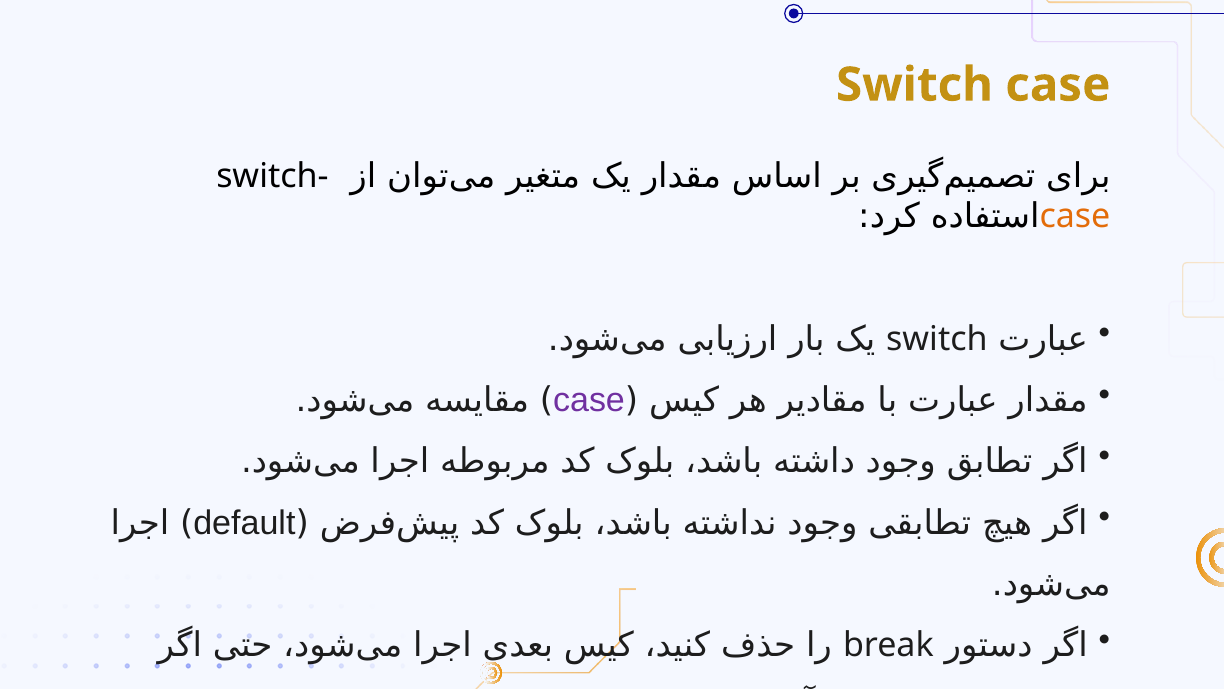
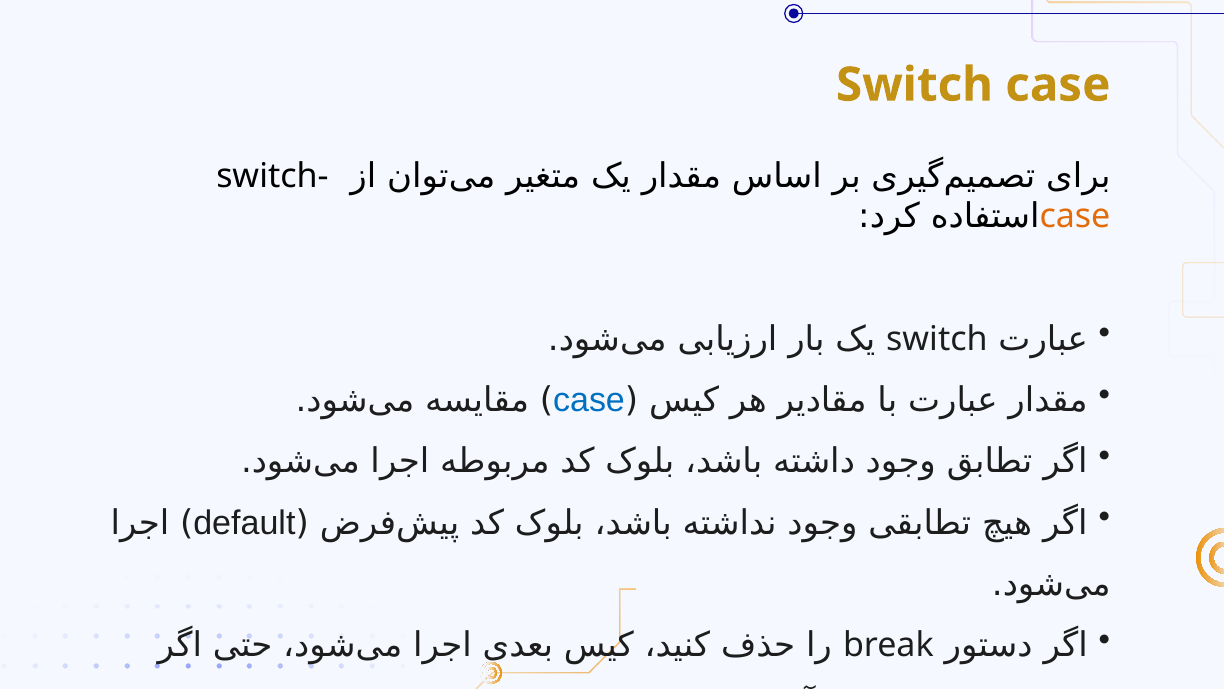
case at (589, 400) colour: purple -> blue
